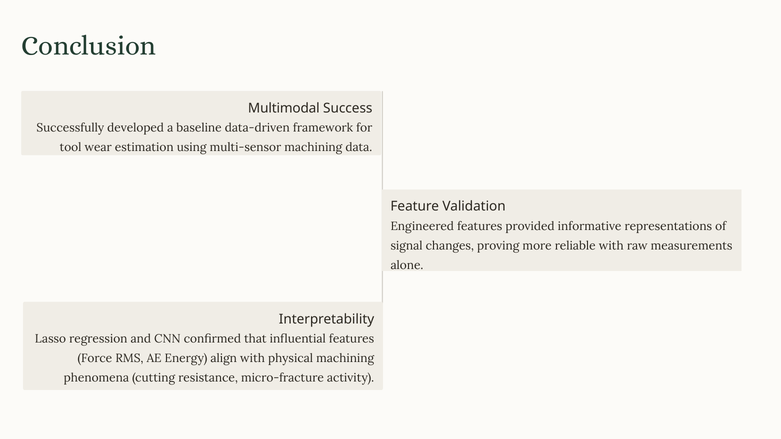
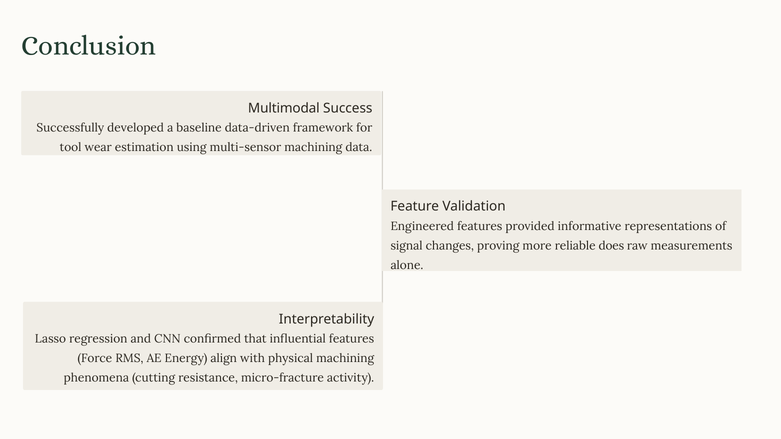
reliable with: with -> does
